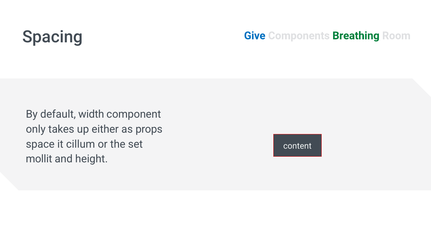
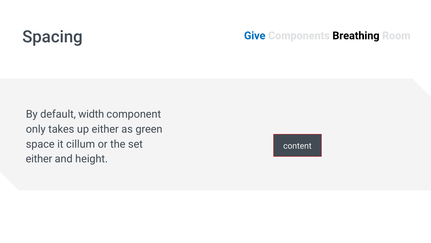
Breathing colour: green -> black
props: props -> green
mollit at (39, 159): mollit -> either
